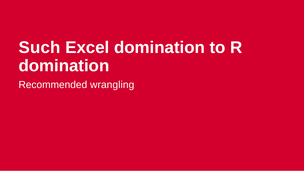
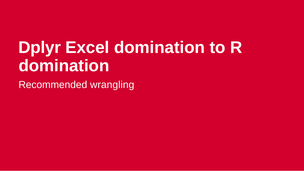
Such: Such -> Dplyr
